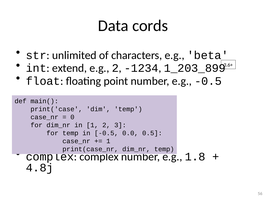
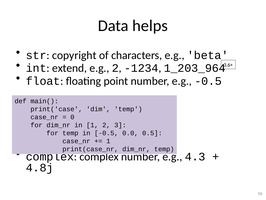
cords: cords -> helps
unlimited: unlimited -> copyright
1_203_899: 1_203_899 -> 1_203_964
1.8: 1.8 -> 4.3
